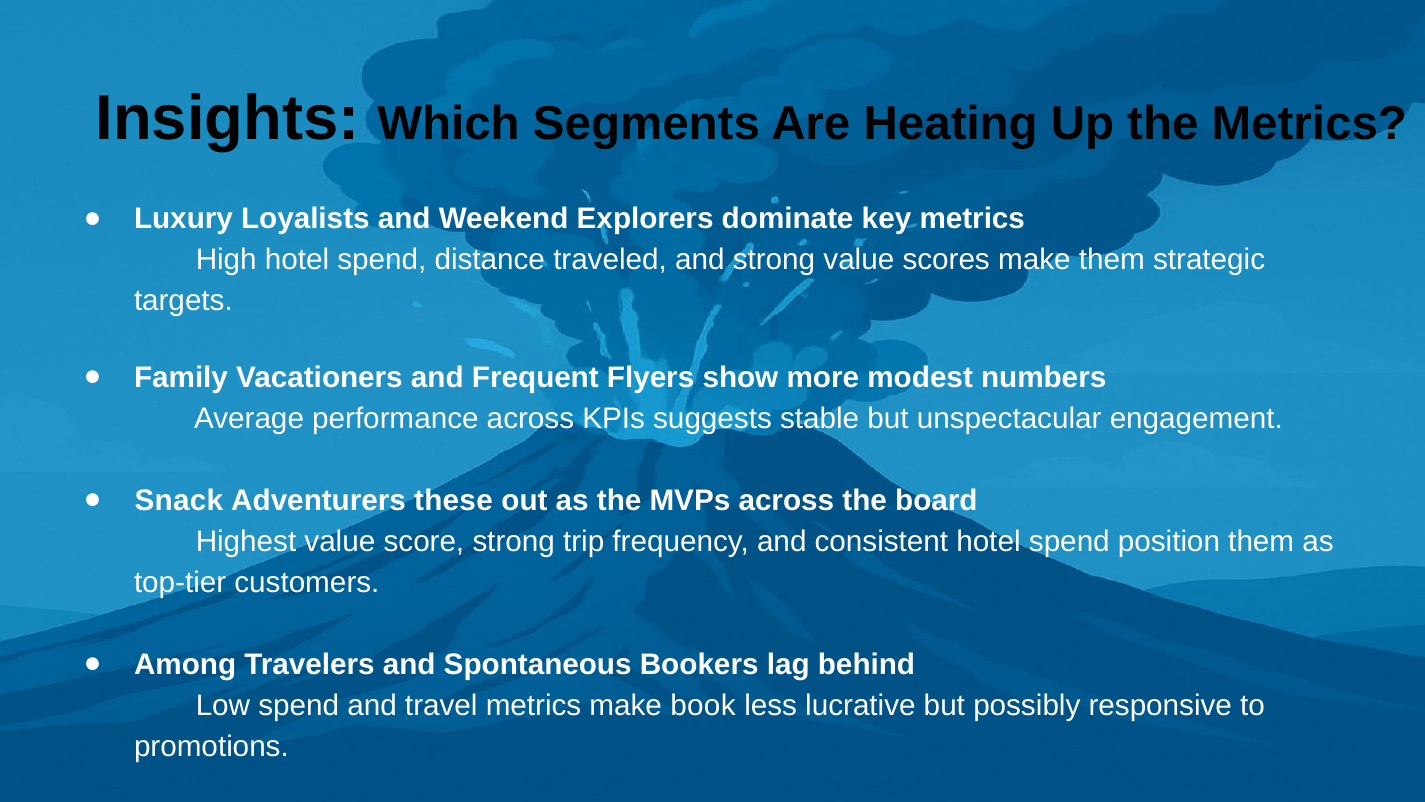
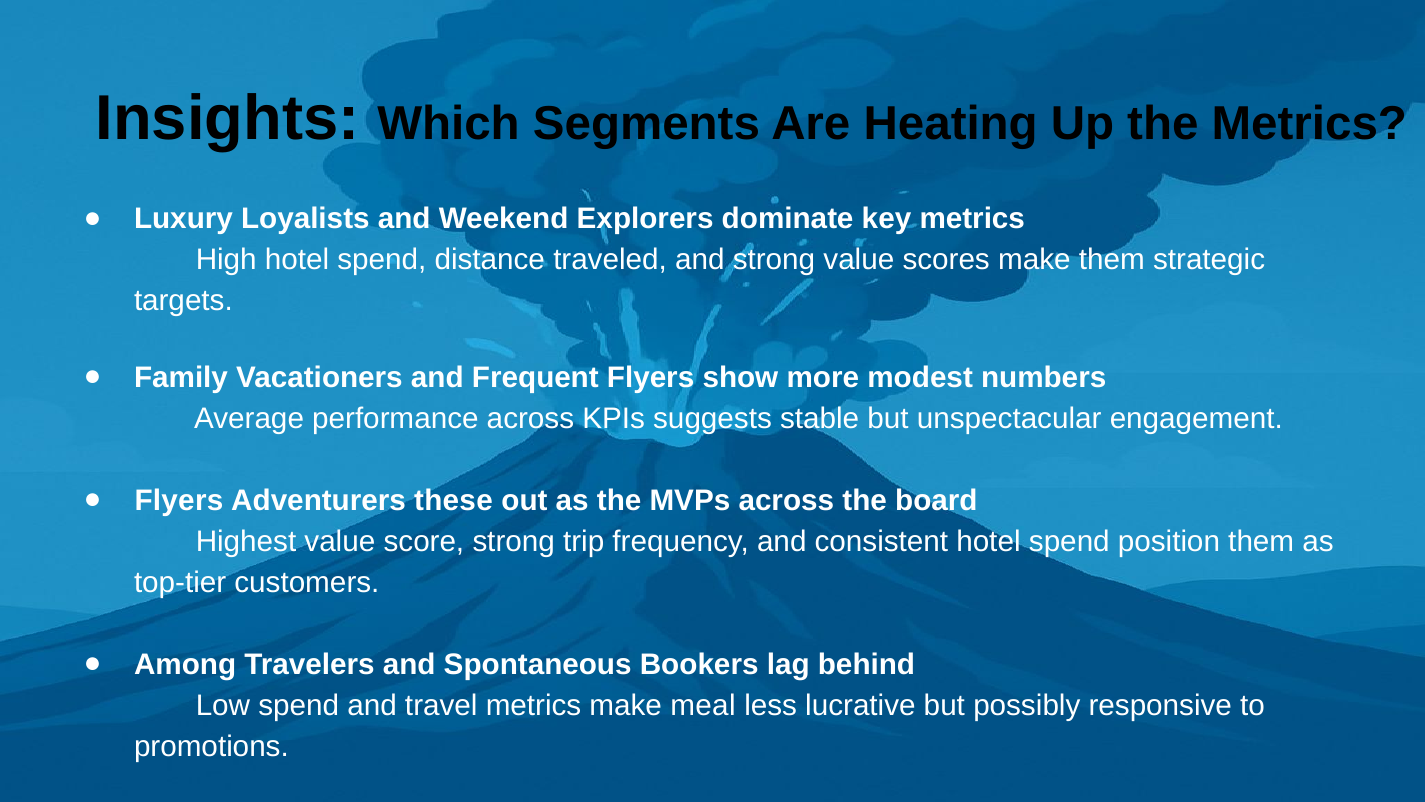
Snack at (179, 500): Snack -> Flyers
book: book -> meal
